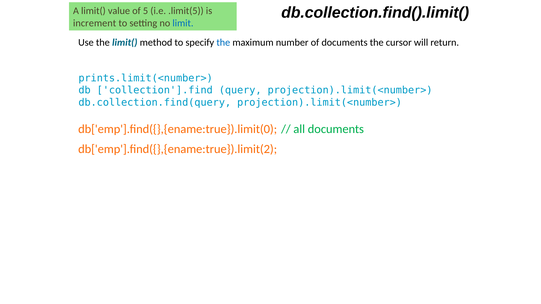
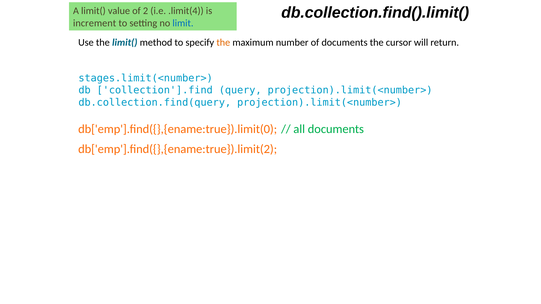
5: 5 -> 2
.limit(5: .limit(5 -> .limit(4
the at (223, 43) colour: blue -> orange
prints.limit(<number>: prints.limit(<number> -> stages.limit(<number>
